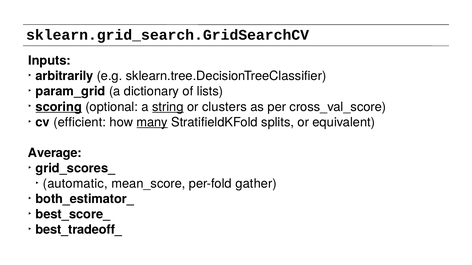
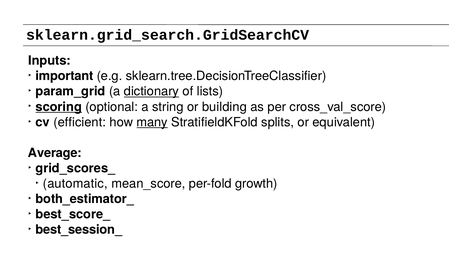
arbitrarily: arbitrarily -> important
dictionary underline: none -> present
string underline: present -> none
clusters: clusters -> building
gather: gather -> growth
best_tradeoff_: best_tradeoff_ -> best_session_
